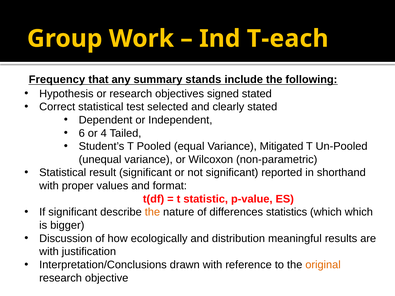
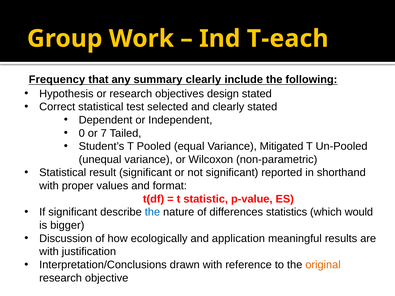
summary stands: stands -> clearly
signed: signed -> design
6: 6 -> 0
4: 4 -> 7
the at (152, 212) colour: orange -> blue
which which: which -> would
distribution: distribution -> application
